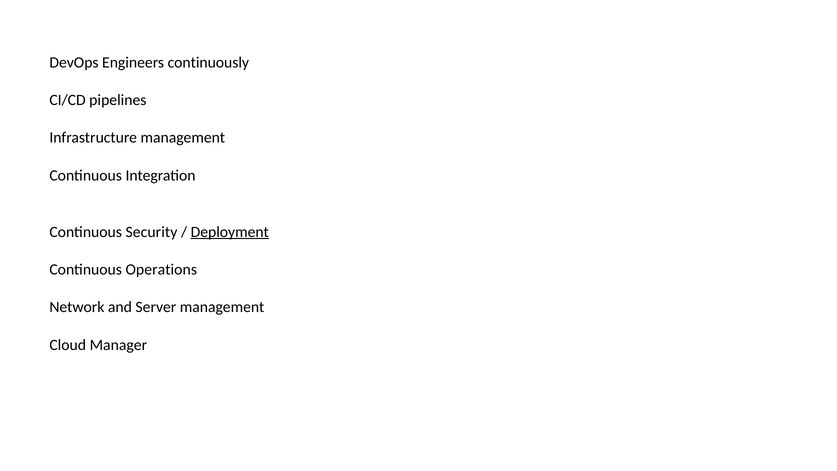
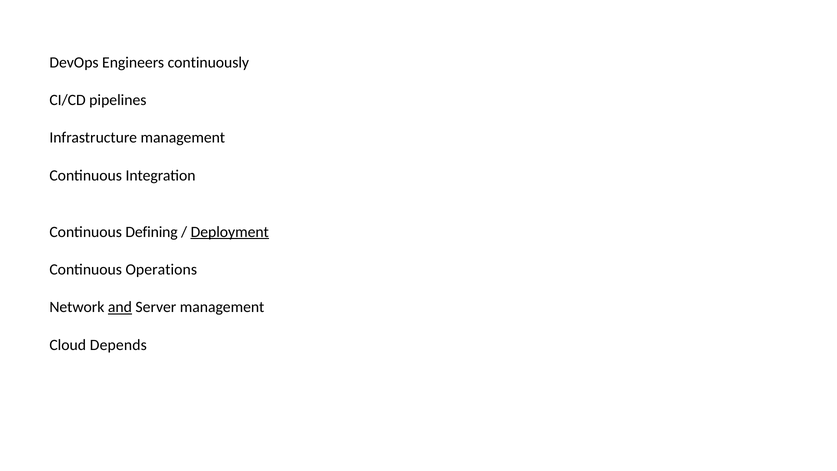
Security: Security -> Defining
and underline: none -> present
Manager: Manager -> Depends
